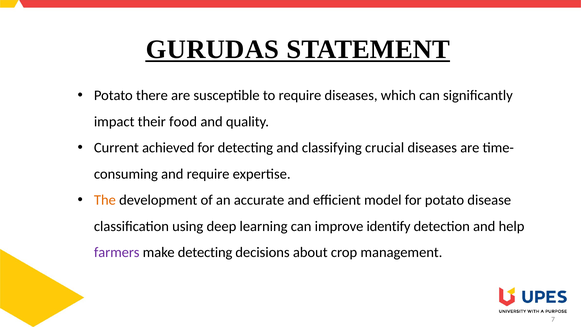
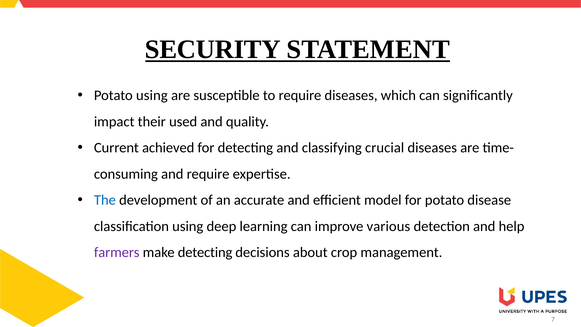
GURUDAS: GURUDAS -> SECURITY
Potato there: there -> using
food: food -> used
The colour: orange -> blue
identify: identify -> various
